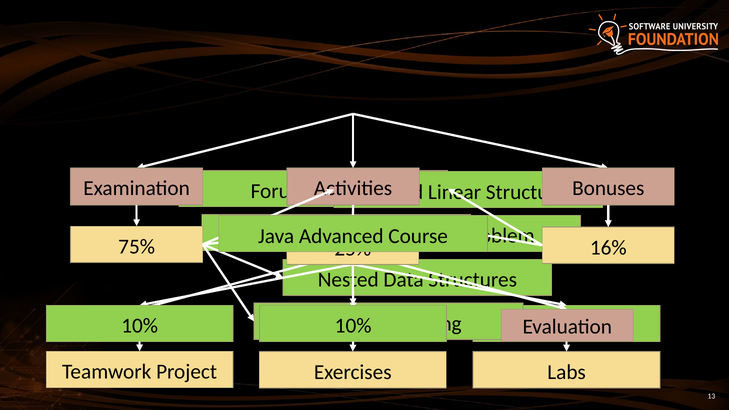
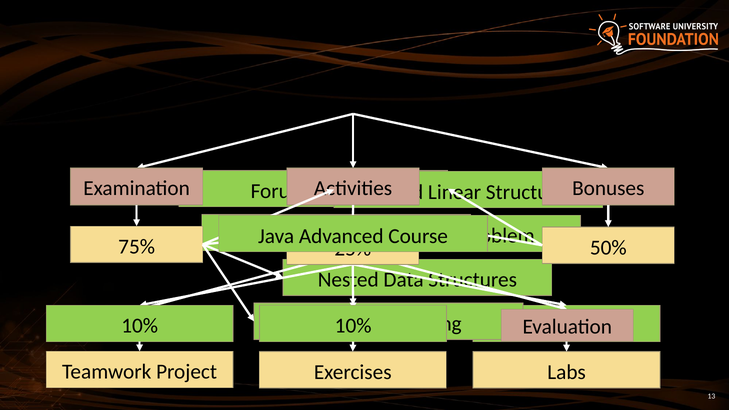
16%: 16% -> 50%
